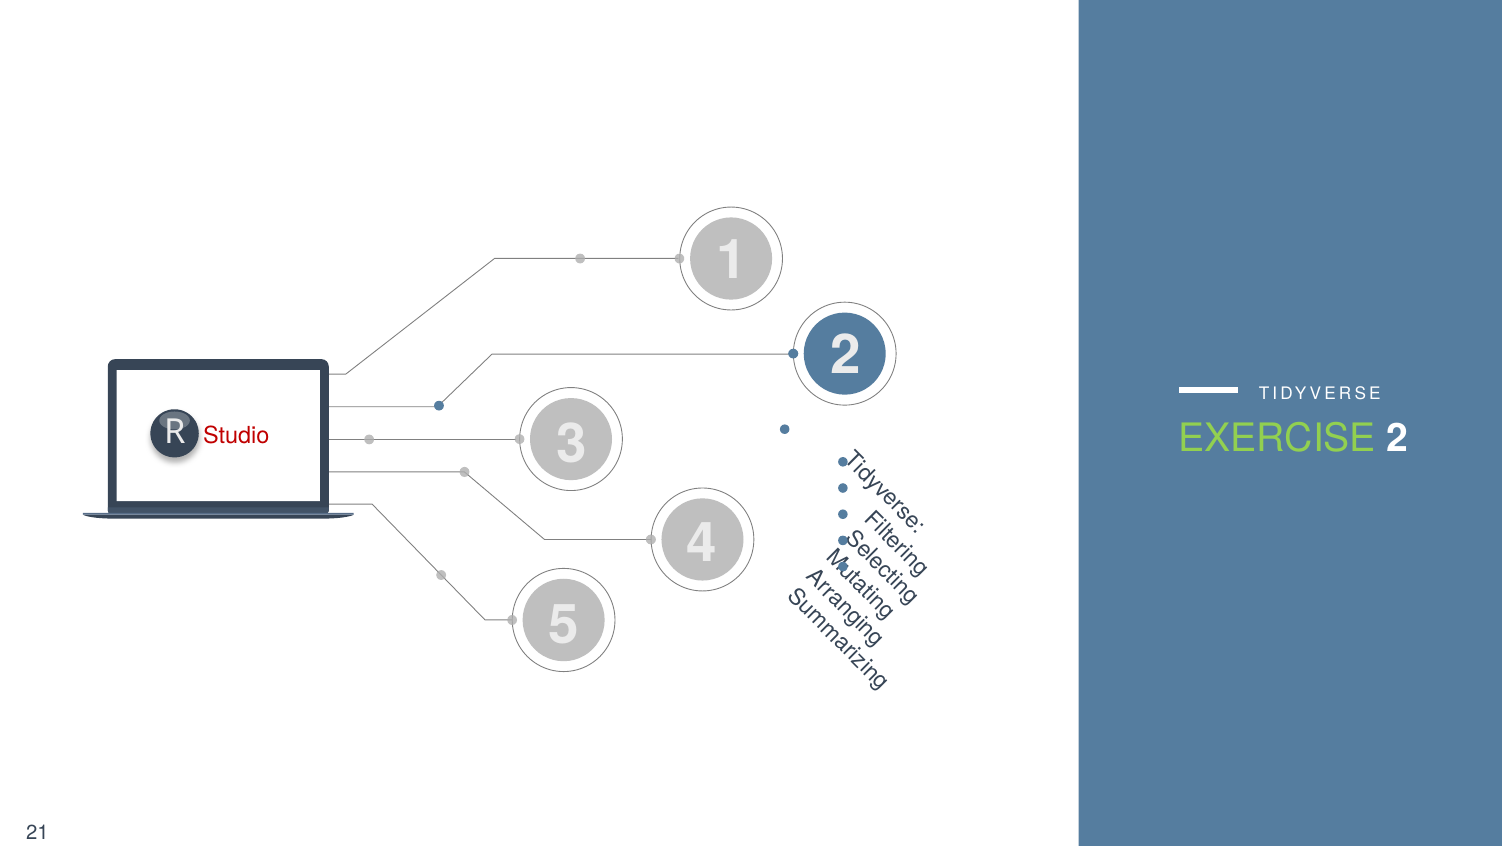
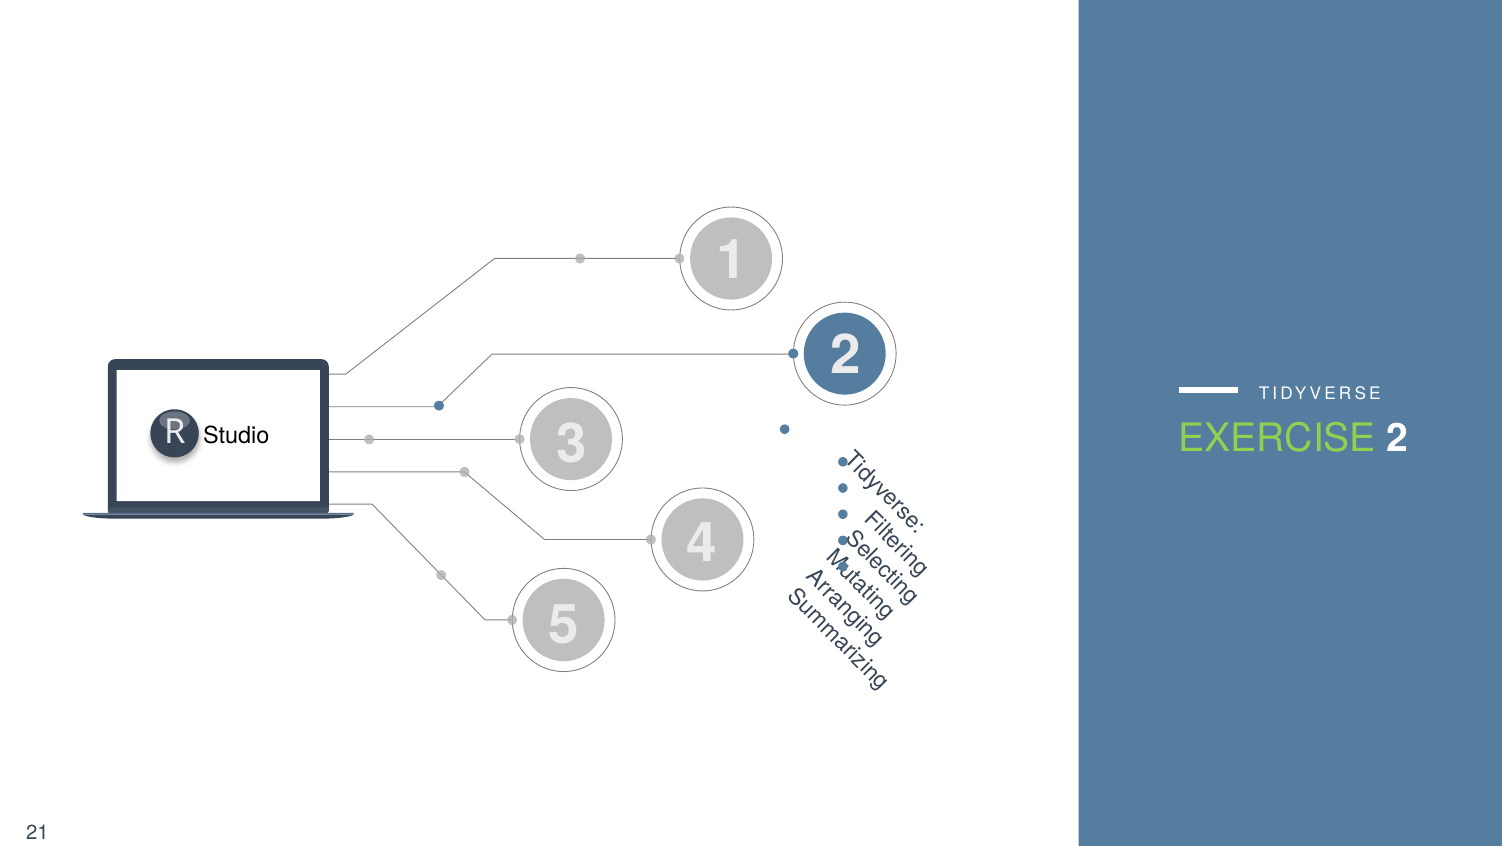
Studio colour: red -> black
